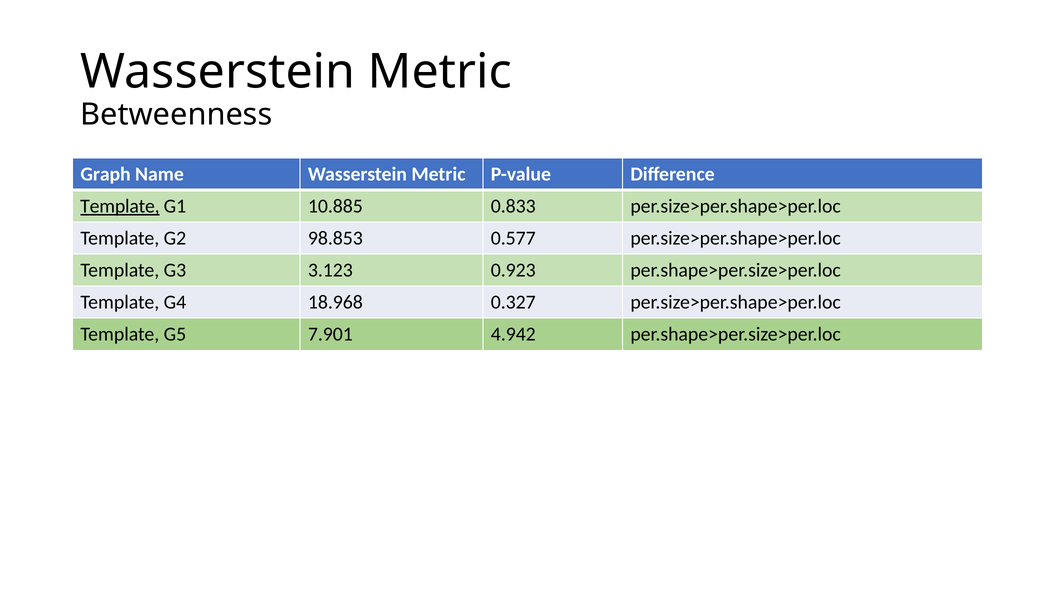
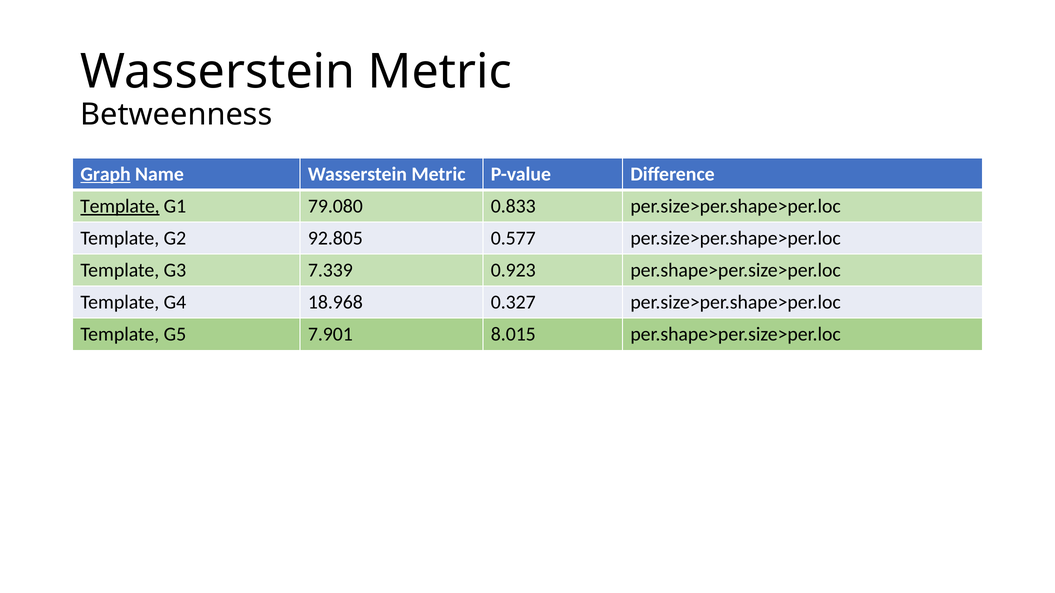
Graph underline: none -> present
10.885: 10.885 -> 79.080
98.853: 98.853 -> 92.805
3.123: 3.123 -> 7.339
4.942: 4.942 -> 8.015
